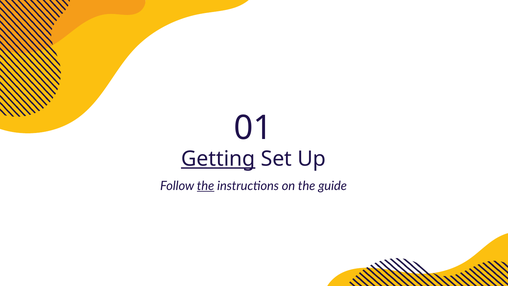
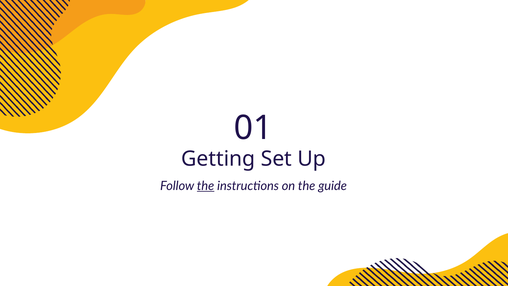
Getting underline: present -> none
